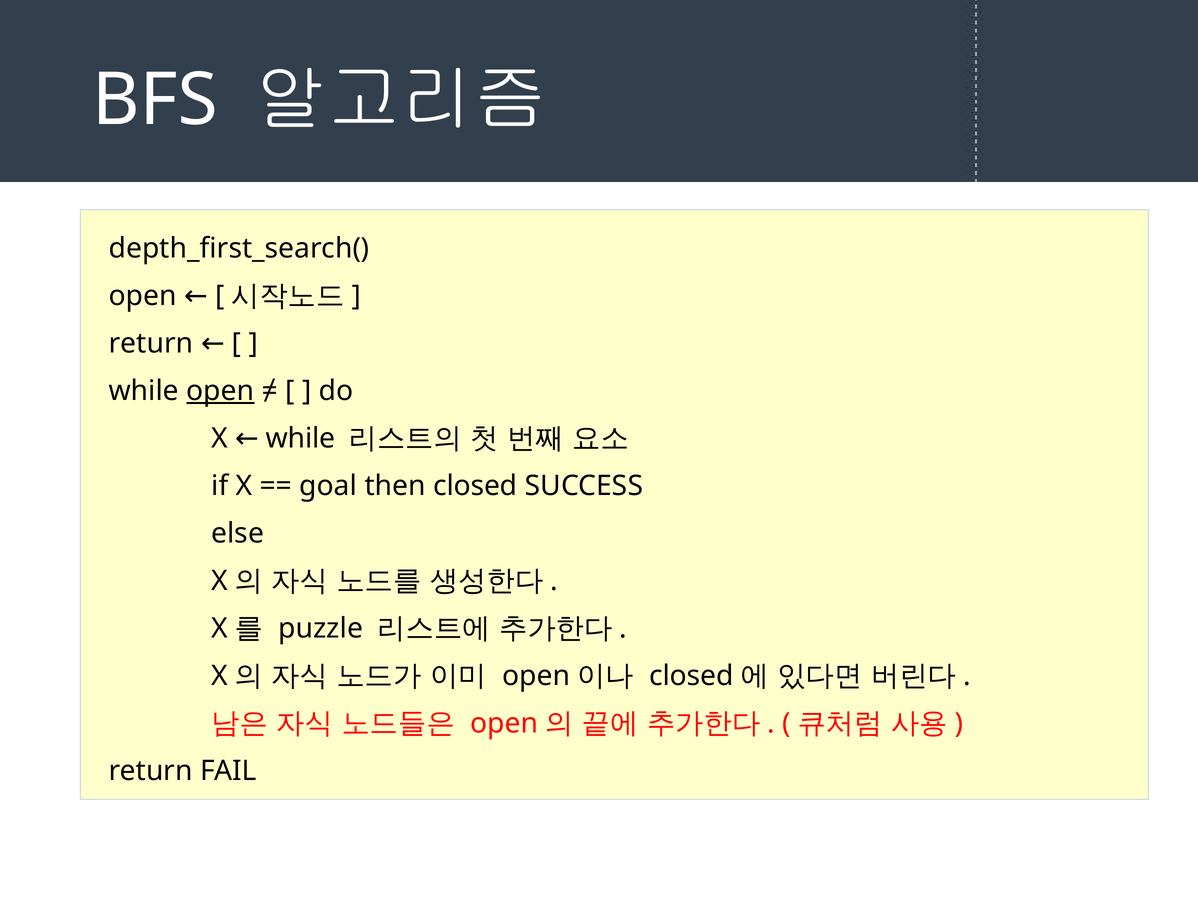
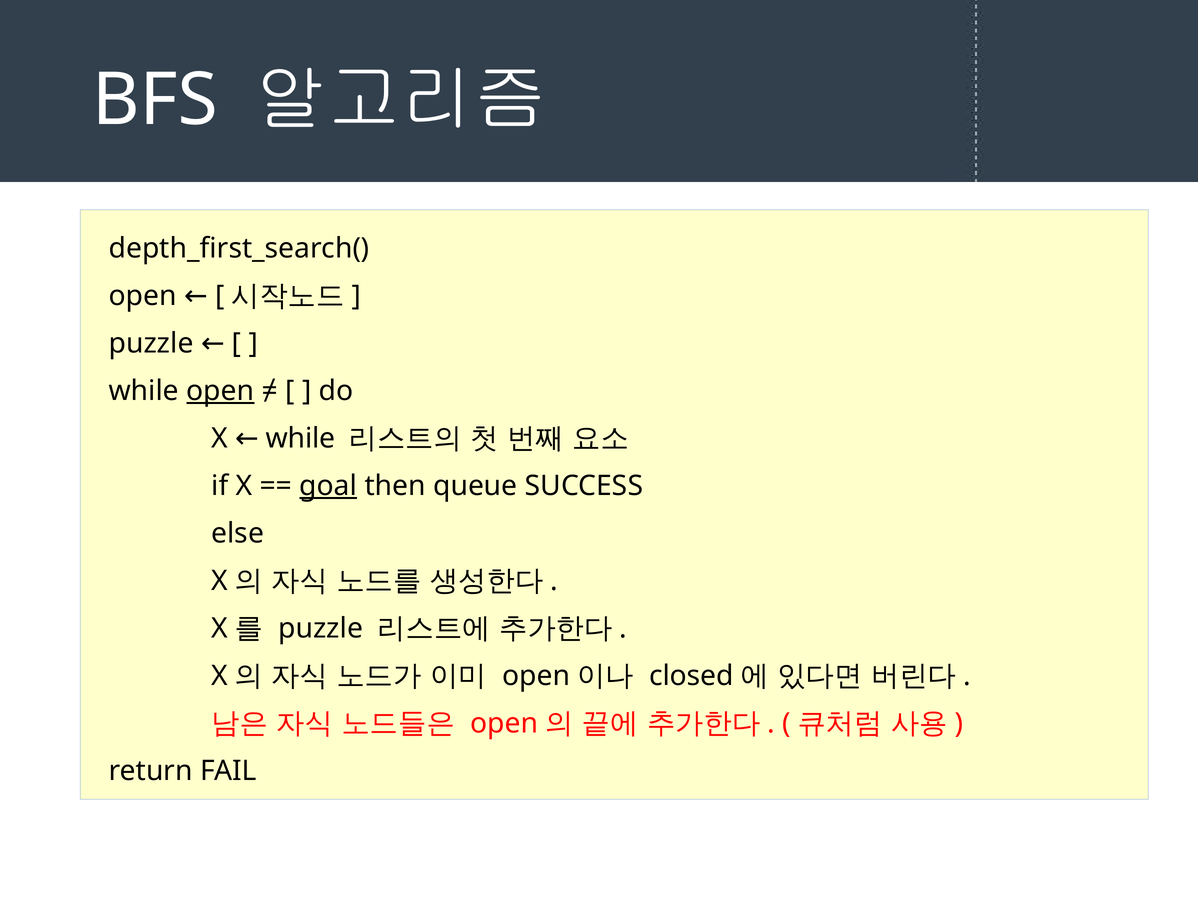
return at (151, 343): return -> puzzle
goal underline: none -> present
closed: closed -> queue
